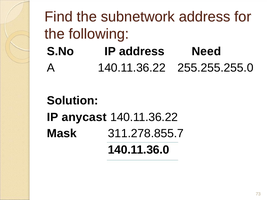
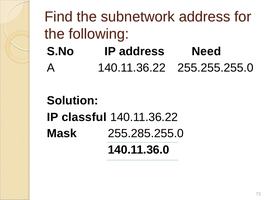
anycast: anycast -> classful
311.278.855.7: 311.278.855.7 -> 255.285.255.0
